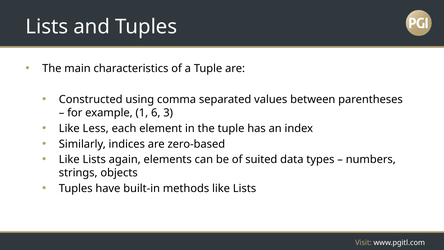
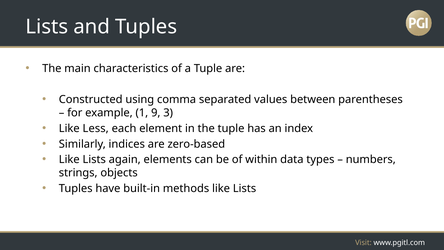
6: 6 -> 9
suited: suited -> within
